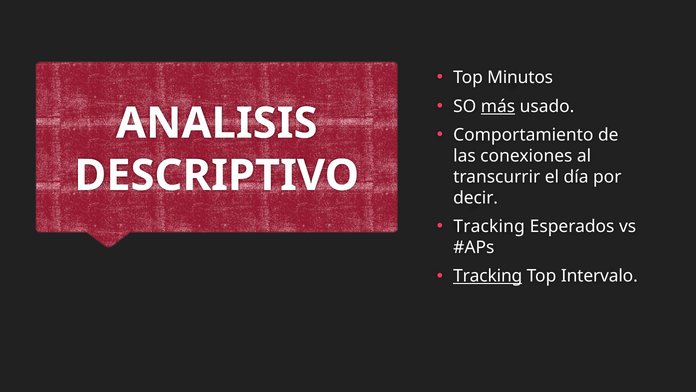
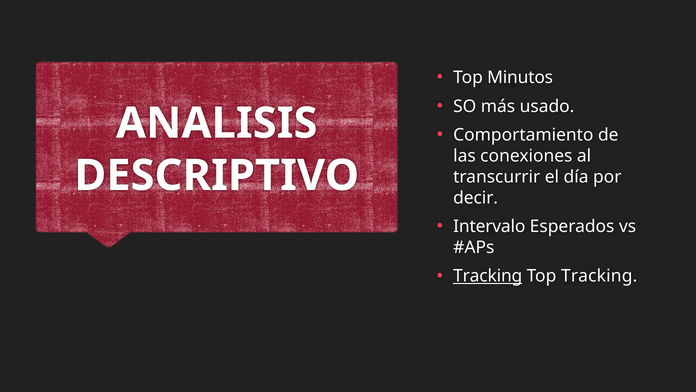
más underline: present -> none
Tracking at (489, 226): Tracking -> Intervalo
Top Intervalo: Intervalo -> Tracking
